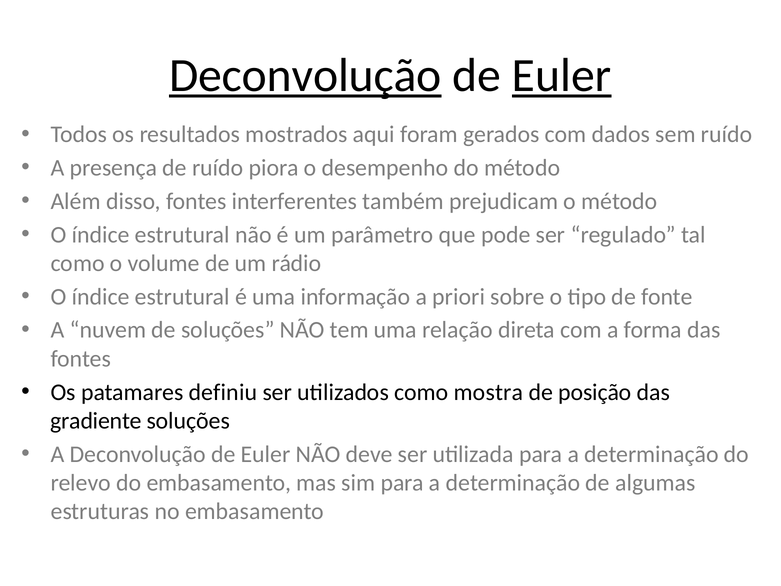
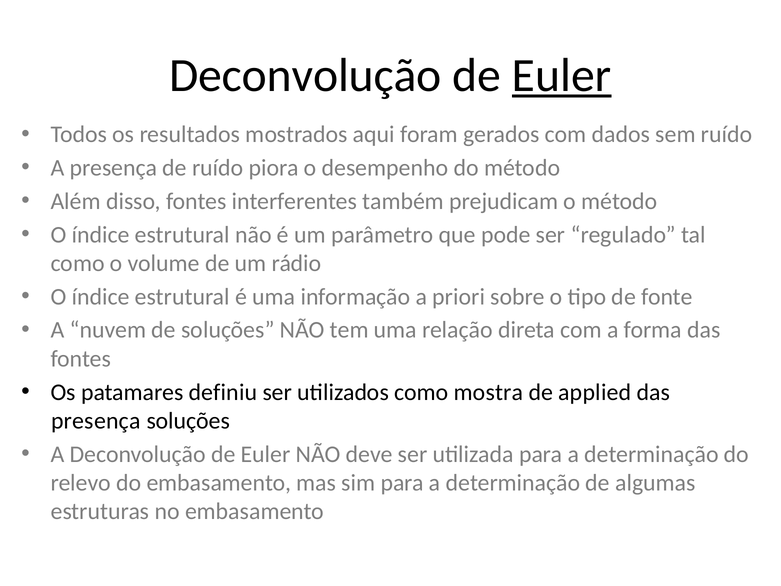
Deconvolução at (305, 76) underline: present -> none
posição: posição -> applied
gradiente at (96, 421): gradiente -> presença
